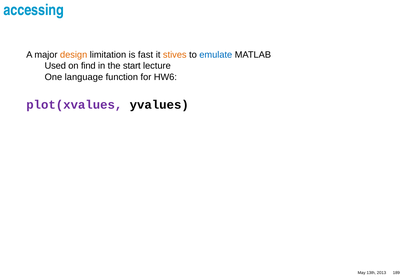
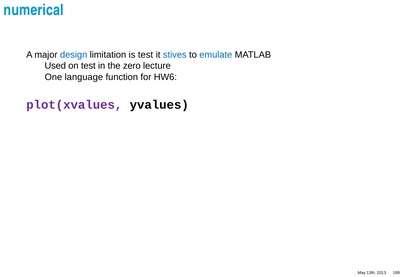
accessing: accessing -> numerical
design colour: orange -> blue
is fast: fast -> test
stives colour: orange -> blue
on find: find -> test
start: start -> zero
